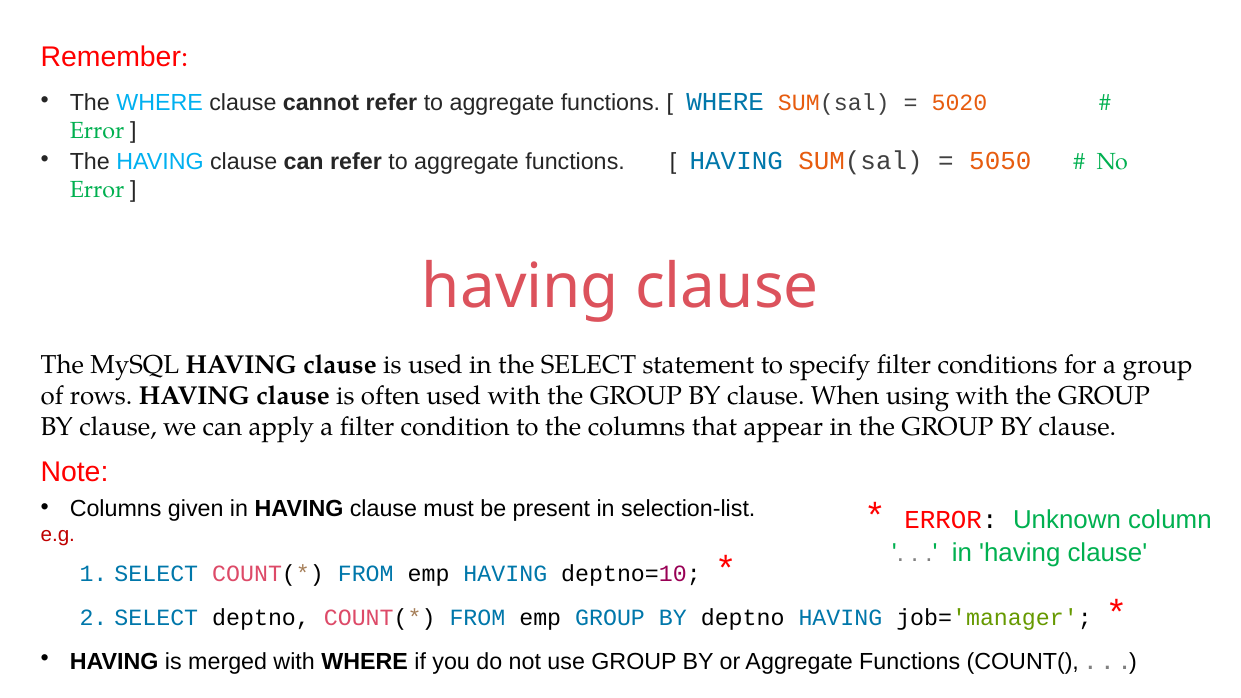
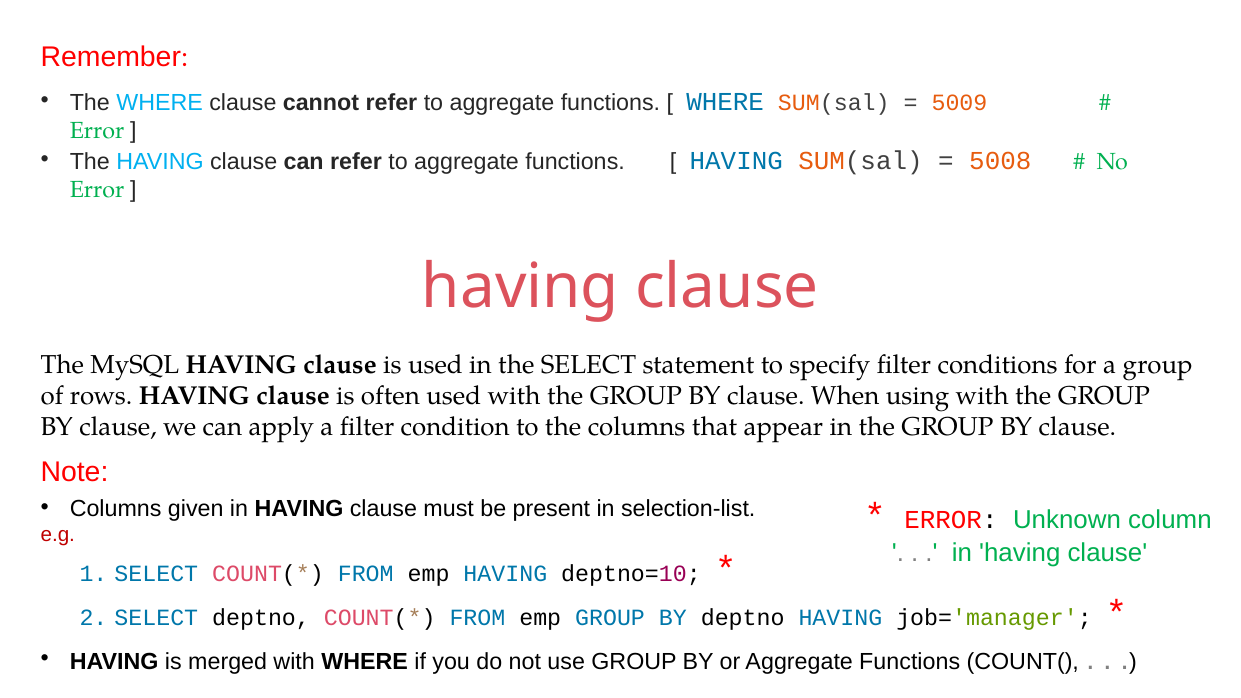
5020: 5020 -> 5009
5050: 5050 -> 5008
